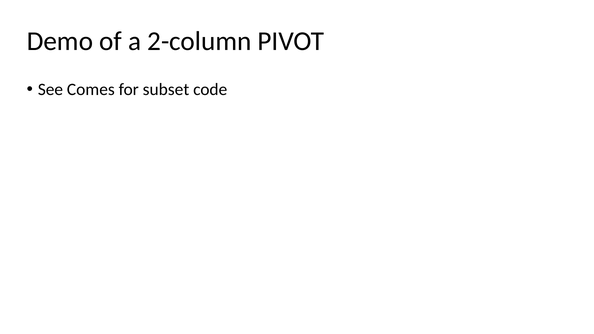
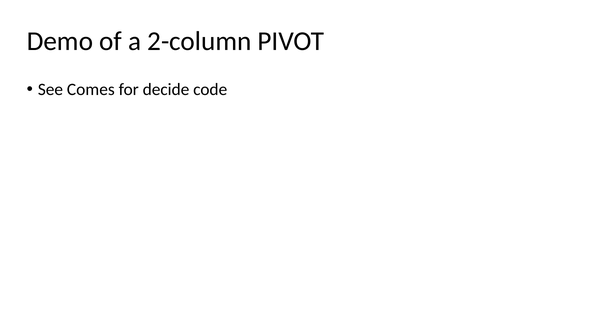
subset: subset -> decide
